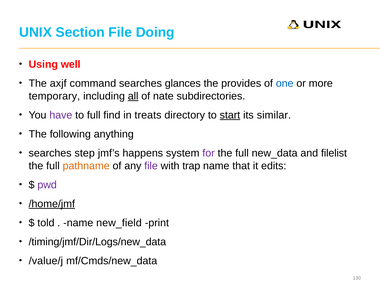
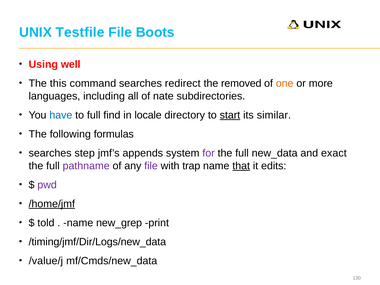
Section: Section -> Testfile
Doing: Doing -> Boots
axjf: axjf -> this
glances: glances -> redirect
provides: provides -> removed
one colour: blue -> orange
temporary: temporary -> languages
all underline: present -> none
have colour: purple -> blue
treats: treats -> locale
anything: anything -> formulas
happens: happens -> appends
filelist: filelist -> exact
pathname colour: orange -> purple
that underline: none -> present
new_field: new_field -> new_grep
